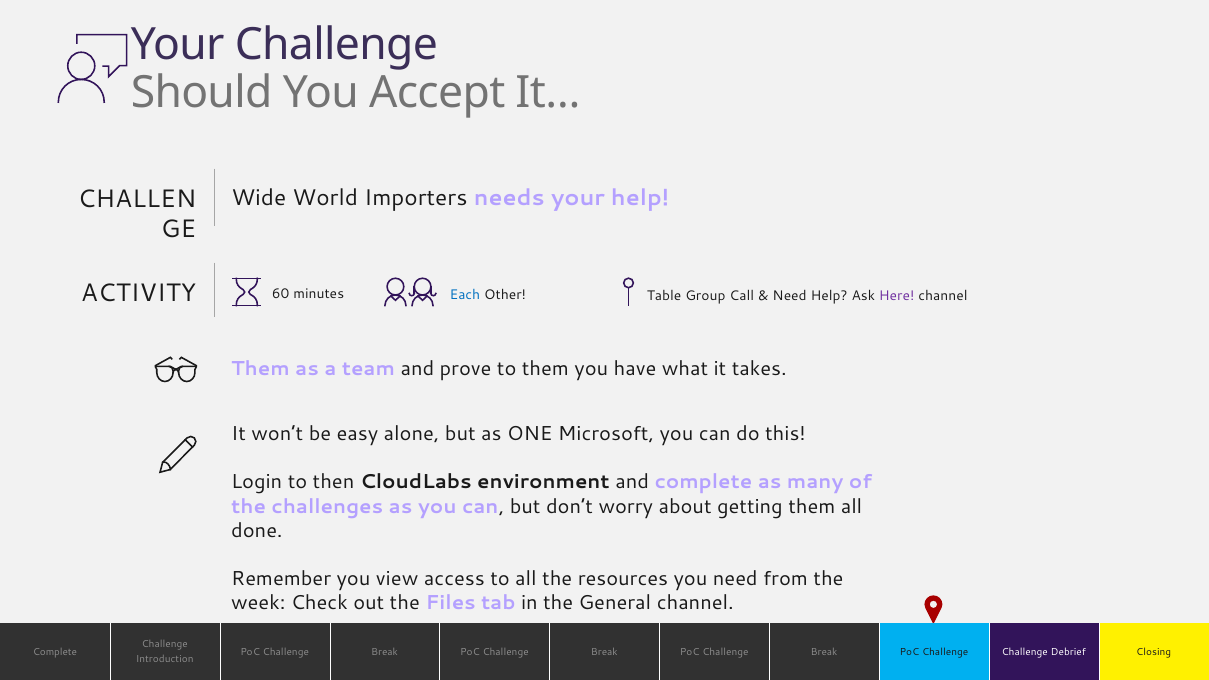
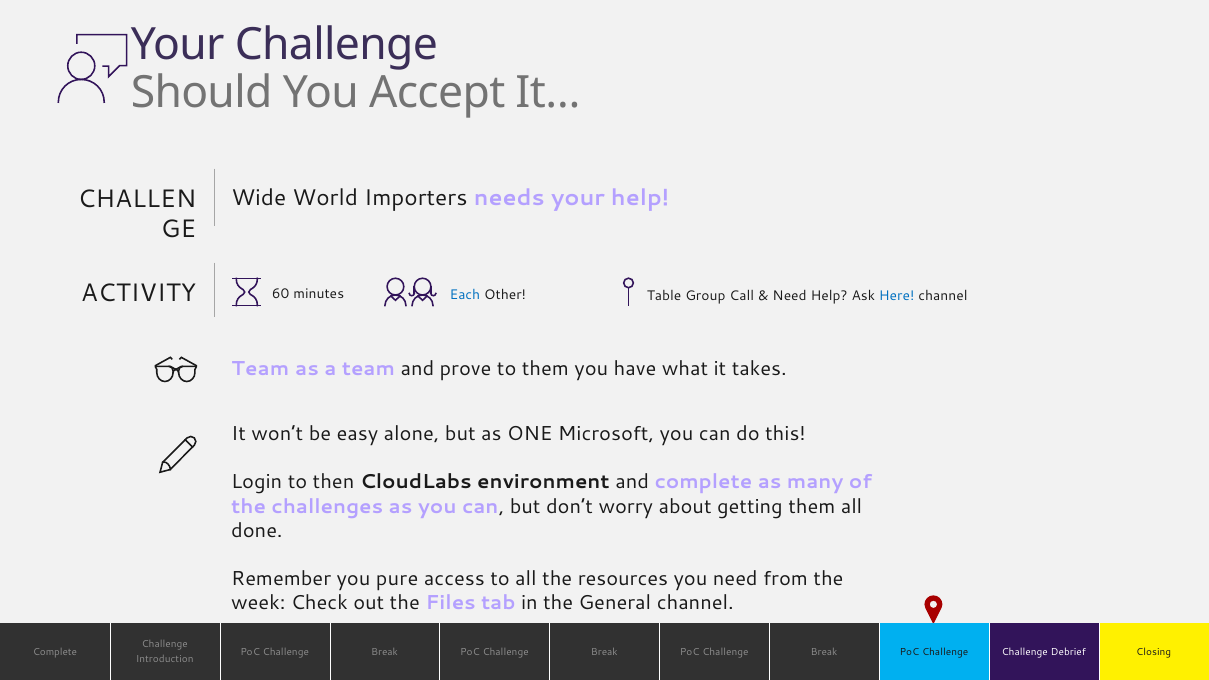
Here colour: purple -> blue
Them at (260, 369): Them -> Team
view: view -> pure
